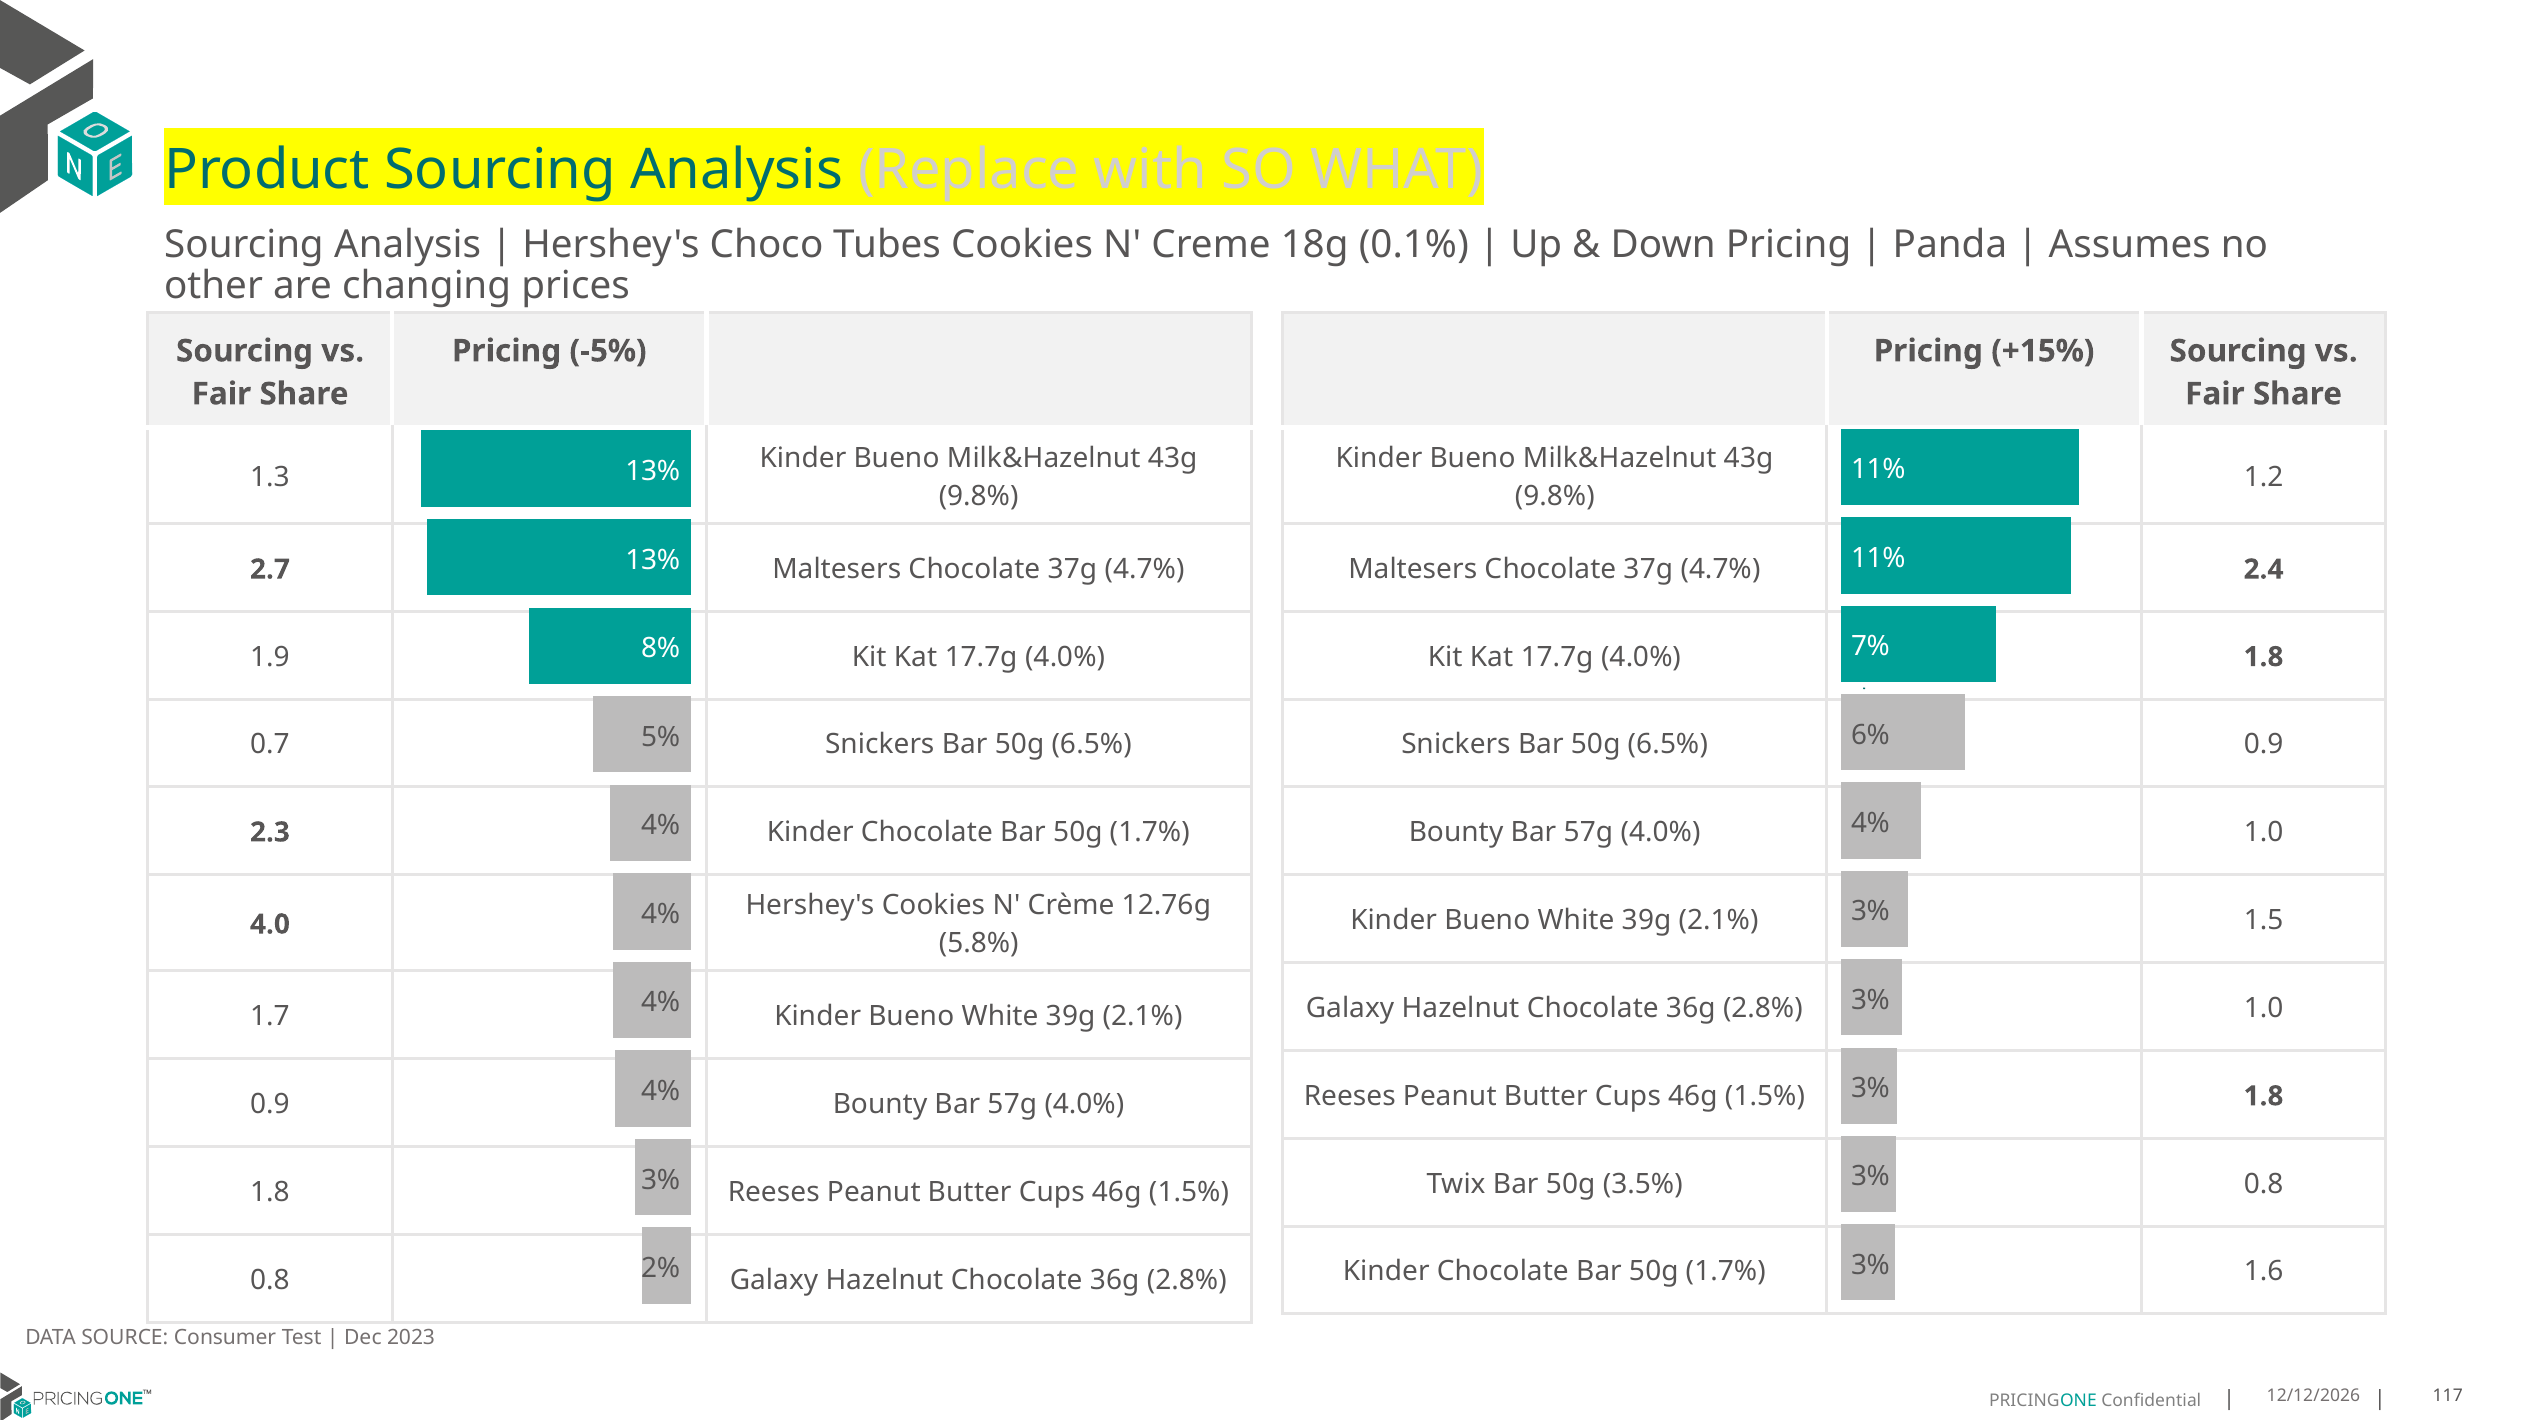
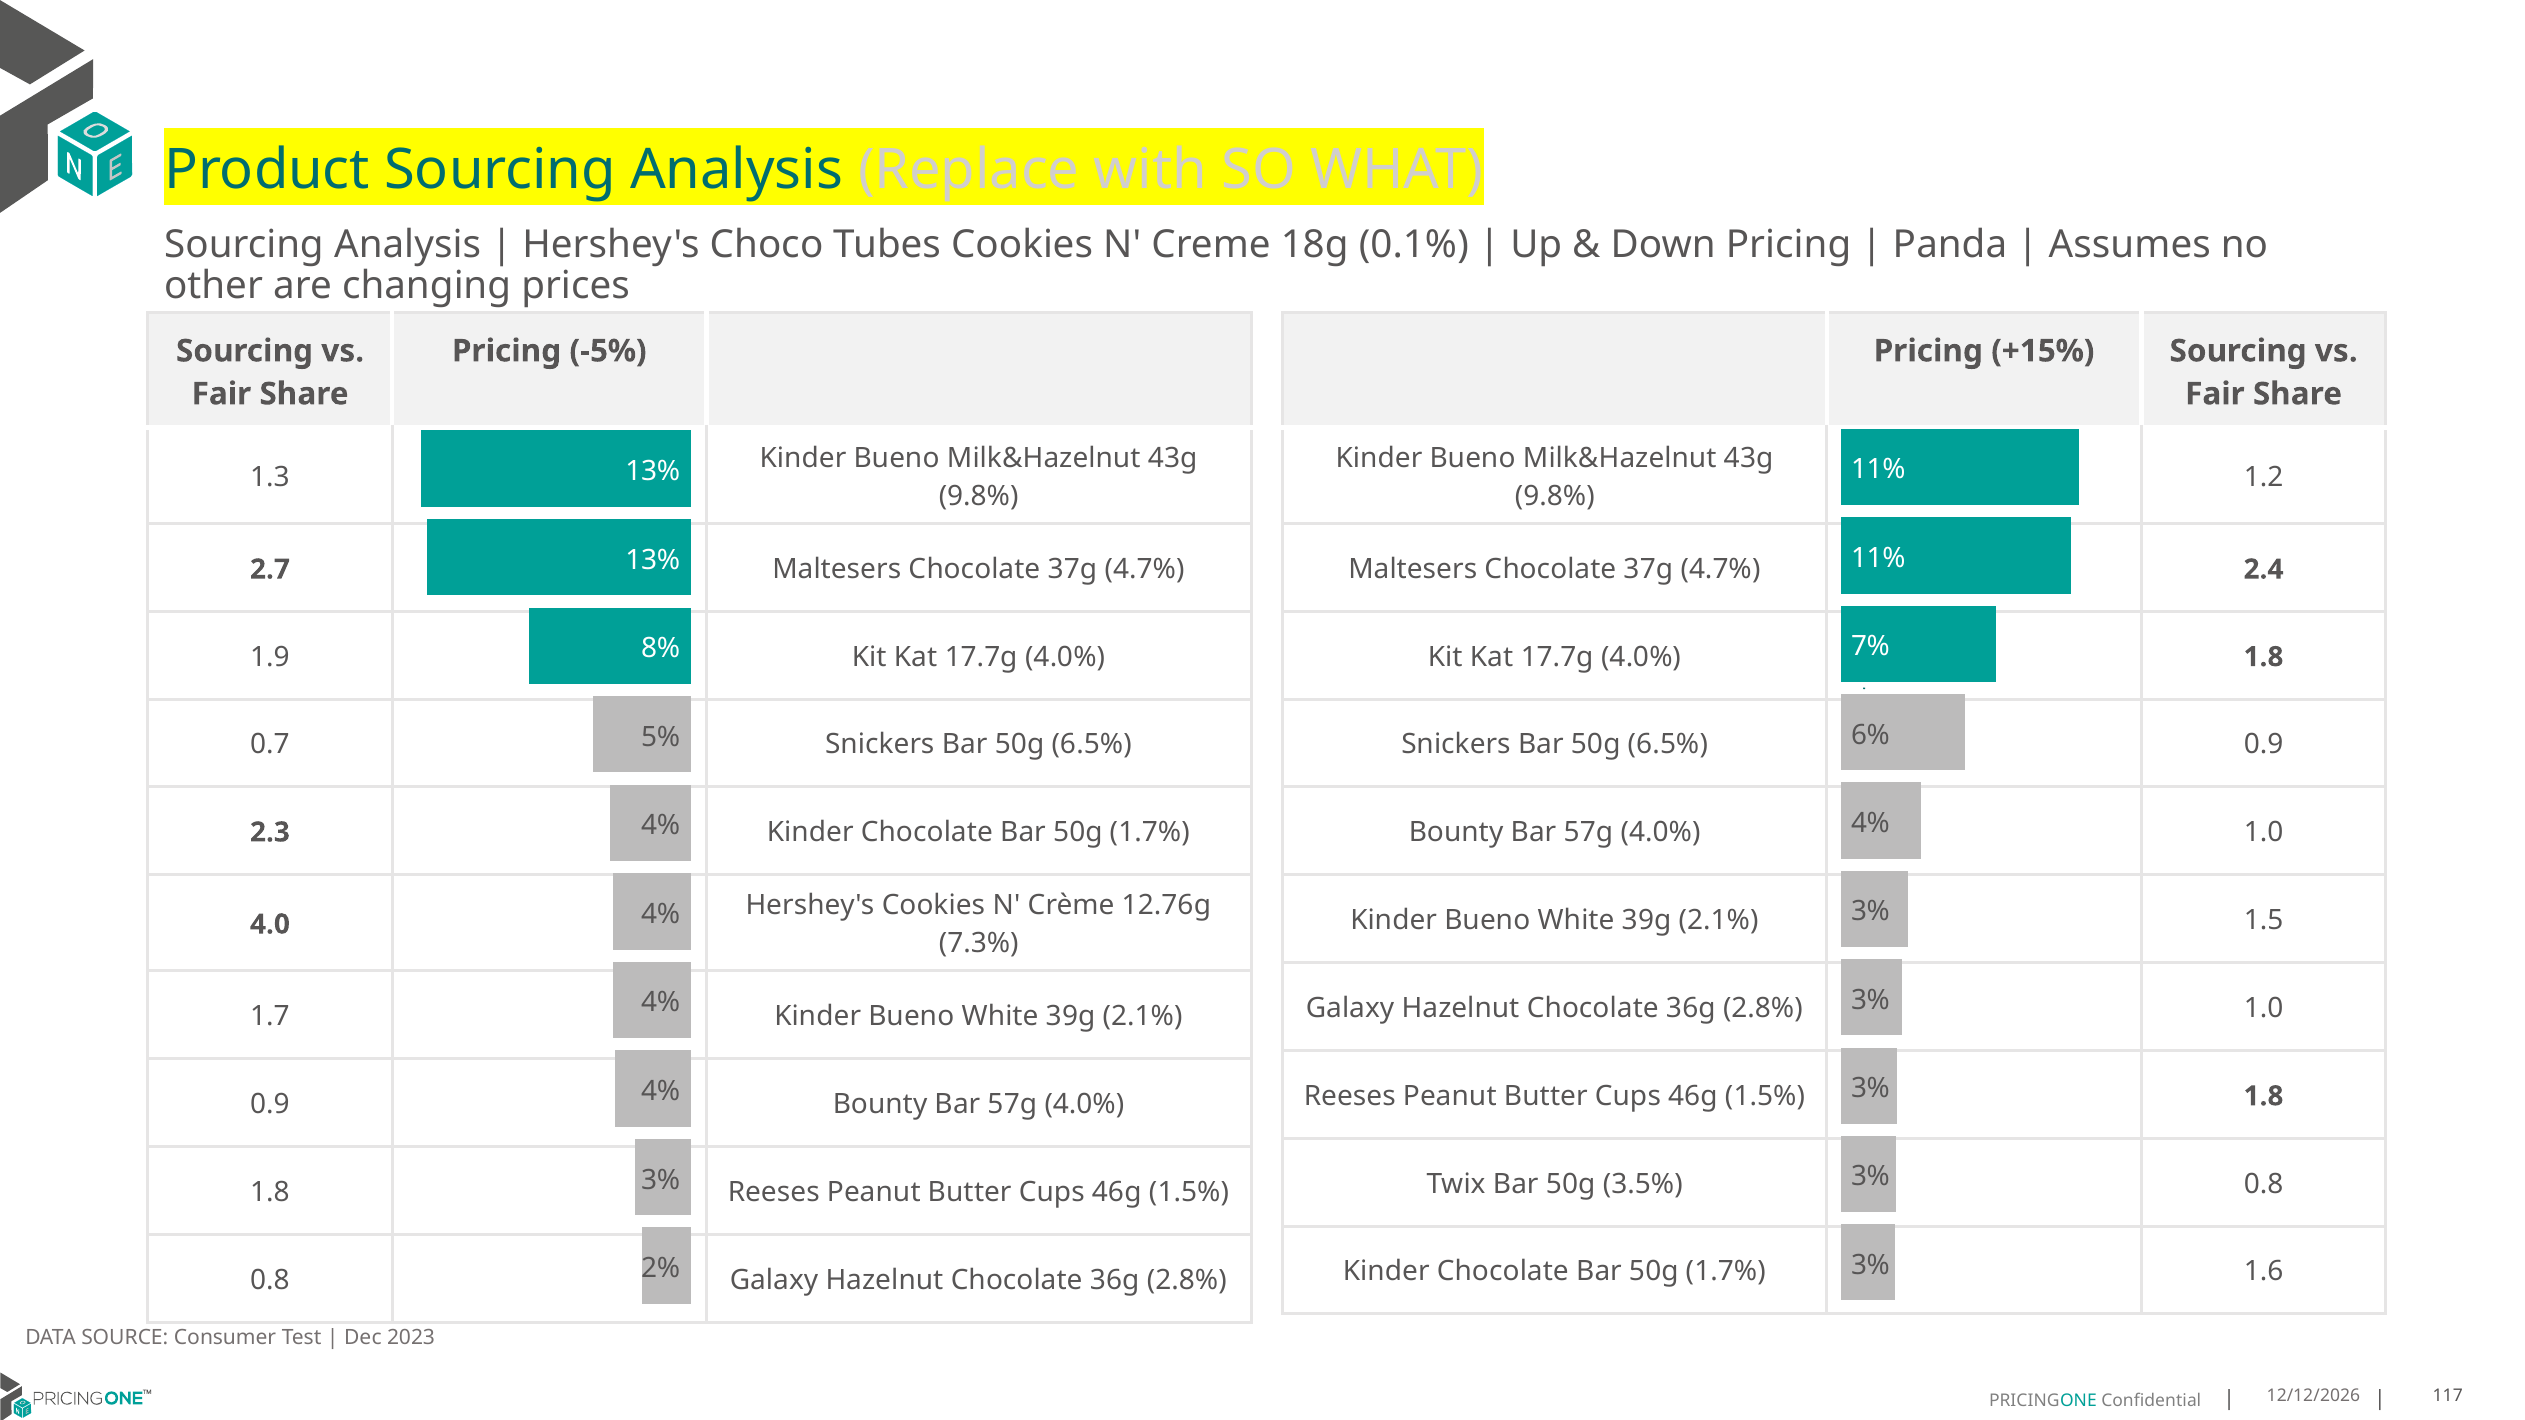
5.8%: 5.8% -> 7.3%
